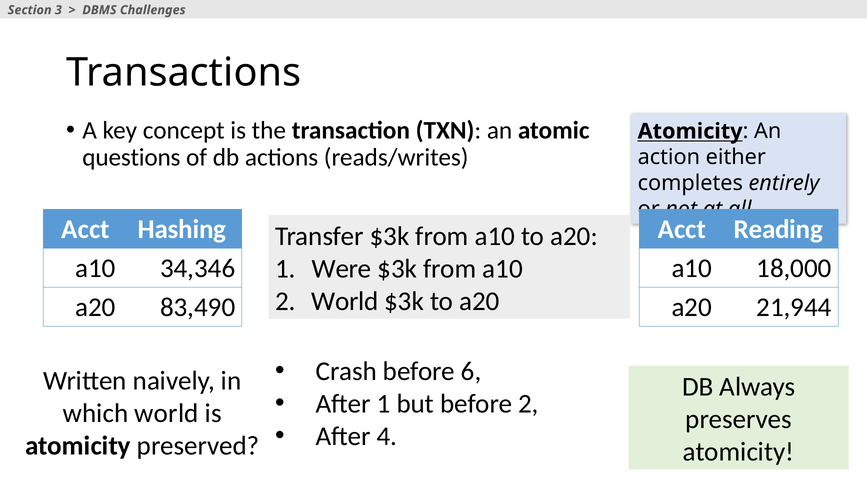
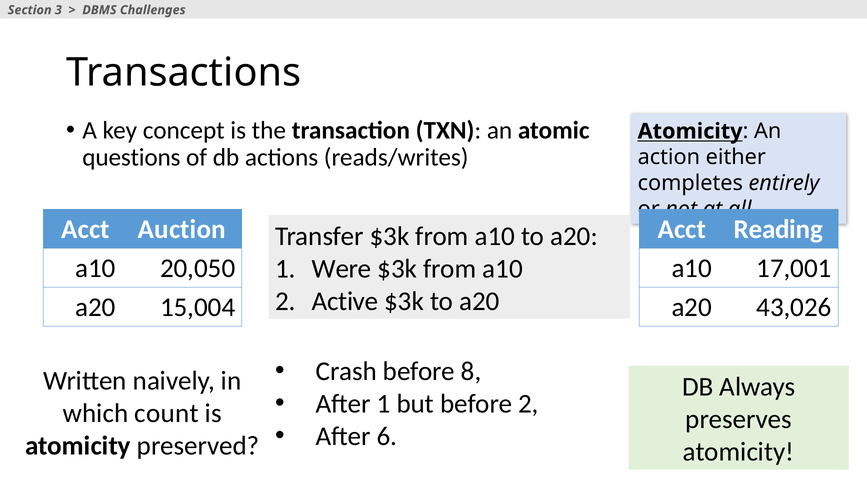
Hashing: Hashing -> Auction
34,346: 34,346 -> 20,050
18,000: 18,000 -> 17,001
2 World: World -> Active
83,490: 83,490 -> 15,004
21,944: 21,944 -> 43,026
6: 6 -> 8
which world: world -> count
4: 4 -> 6
